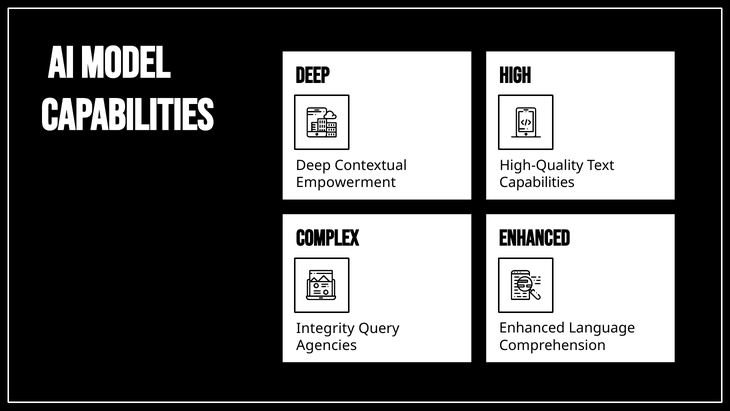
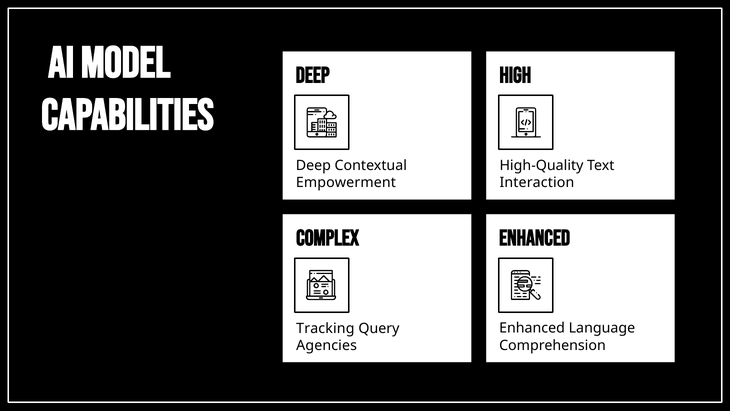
Capabilities at (537, 183): Capabilities -> Interaction
Integrity: Integrity -> Tracking
